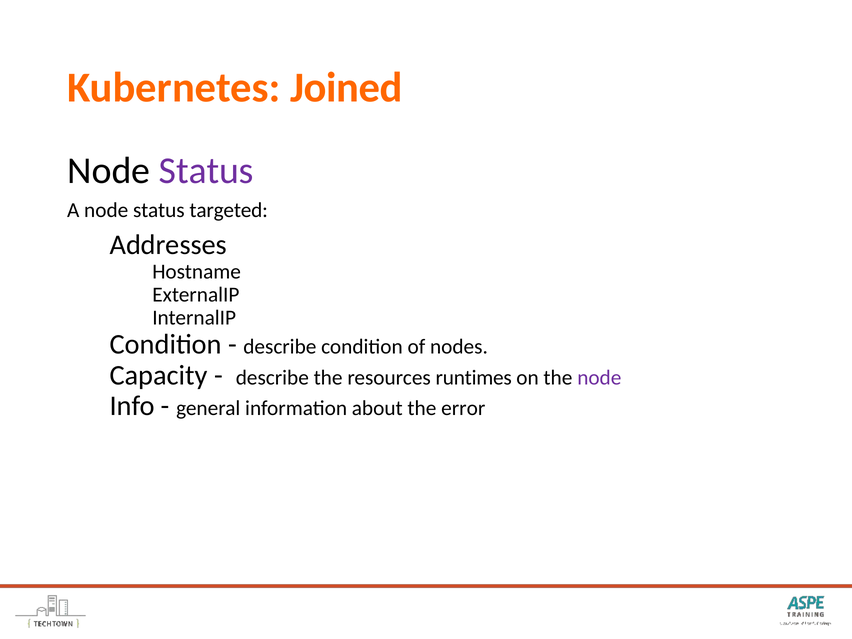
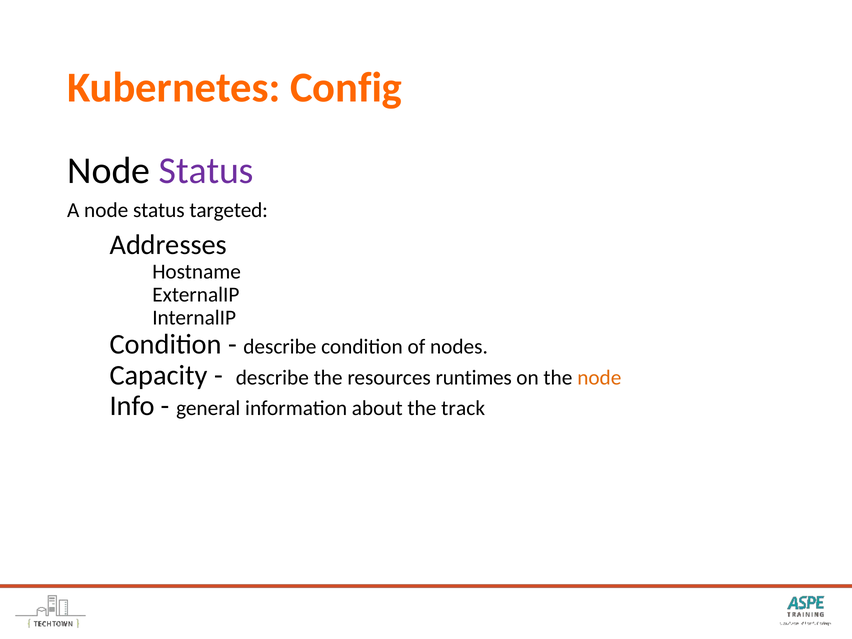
Joined: Joined -> Config
node at (599, 377) colour: purple -> orange
error: error -> track
